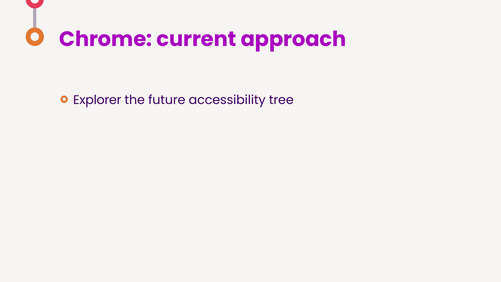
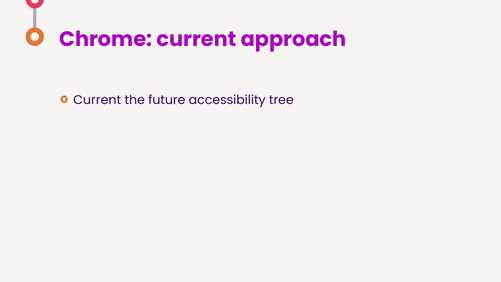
Explorer at (97, 100): Explorer -> Current
